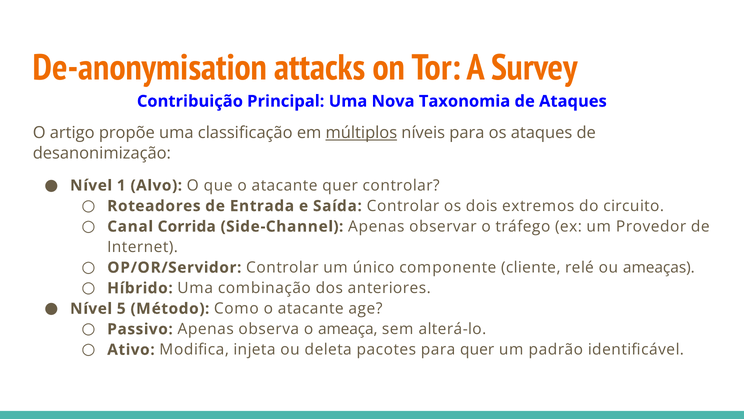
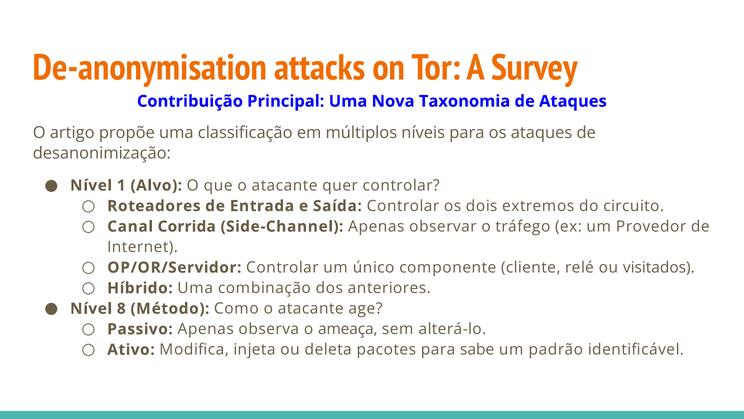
múltiplos underline: present -> none
ameaças: ameaças -> visitados
5: 5 -> 8
para quer: quer -> sabe
